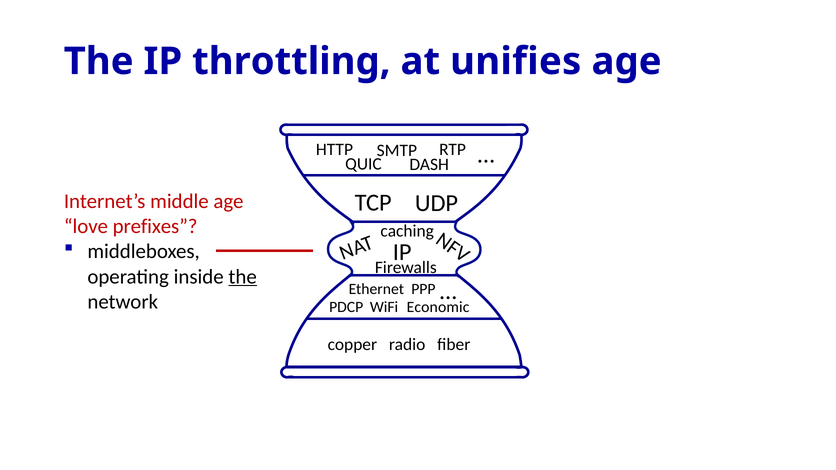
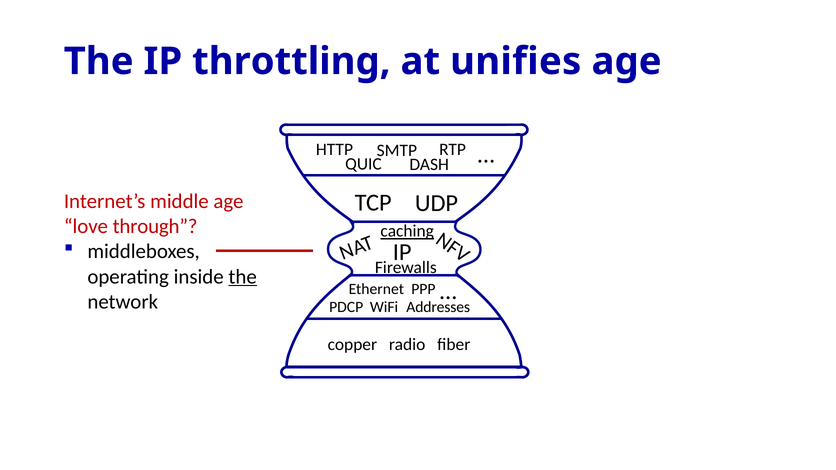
prefixes: prefixes -> through
caching underline: none -> present
Economic: Economic -> Addresses
